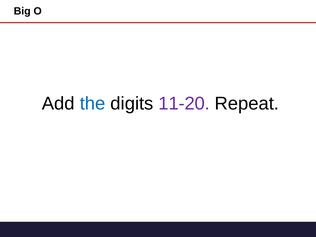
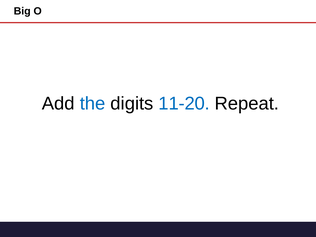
11-20 colour: purple -> blue
